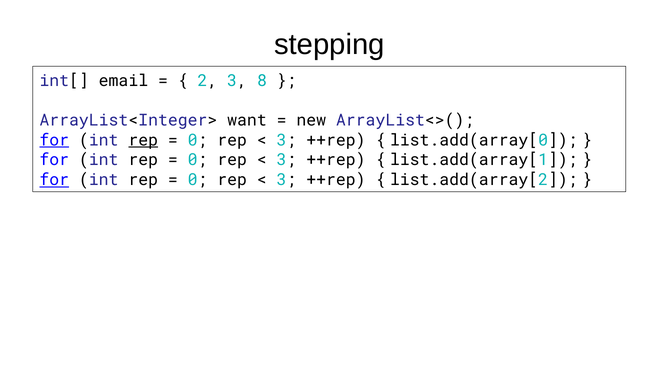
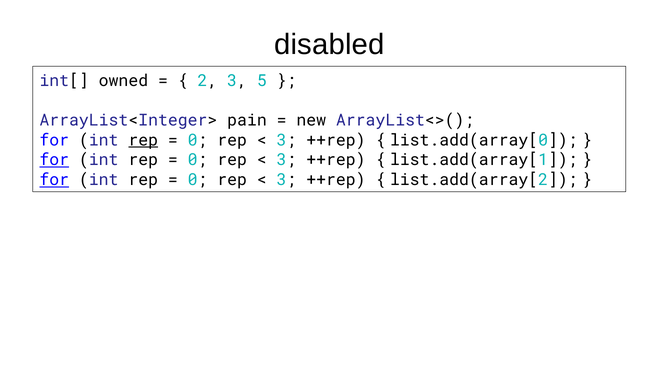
stepping: stepping -> disabled
email: email -> owned
8: 8 -> 5
want: want -> pain
for at (54, 140) underline: present -> none
for at (54, 160) underline: none -> present
